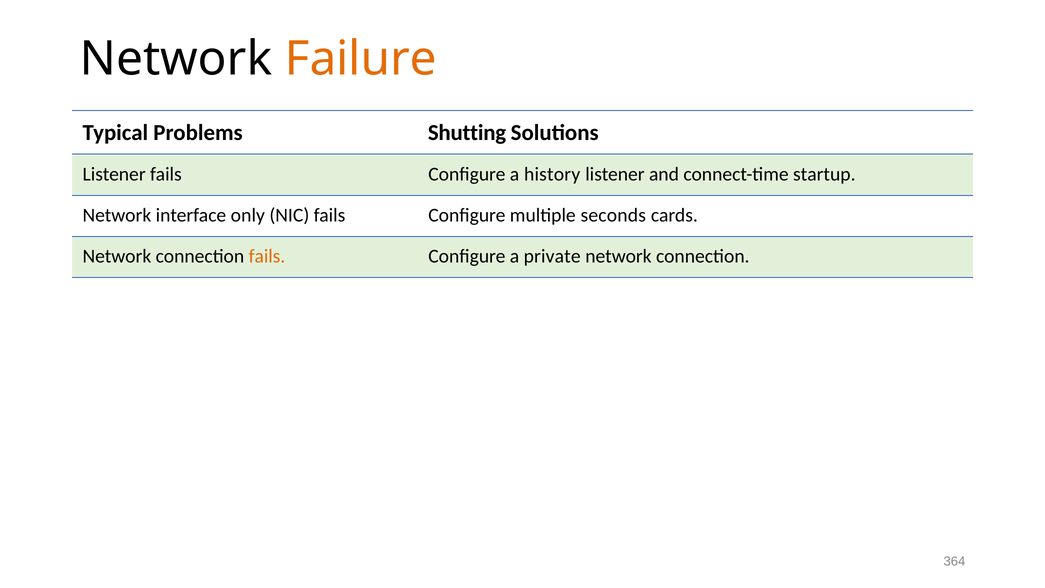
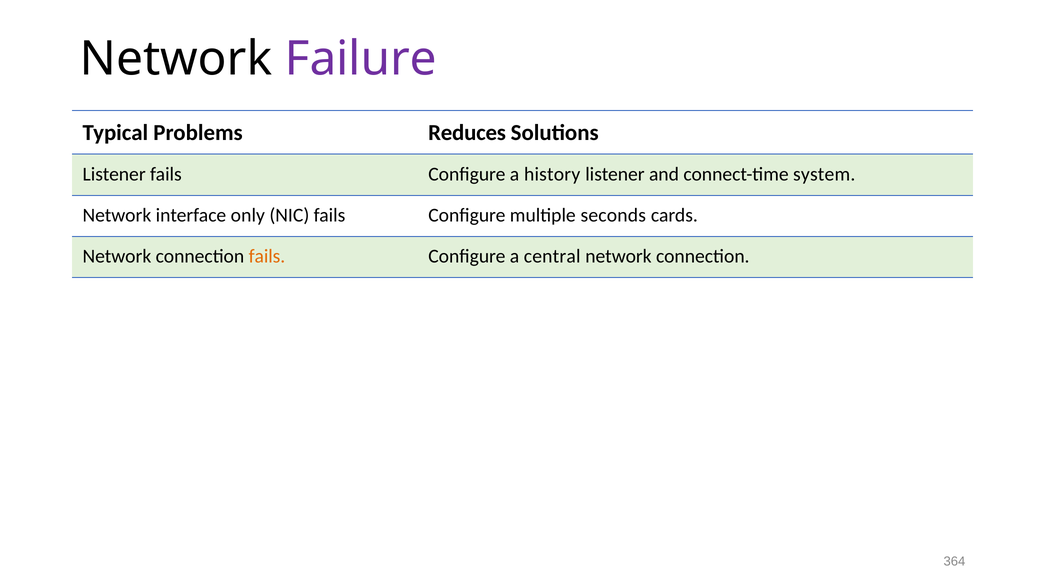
Failure colour: orange -> purple
Shutting: Shutting -> Reduces
startup: startup -> system
private: private -> central
